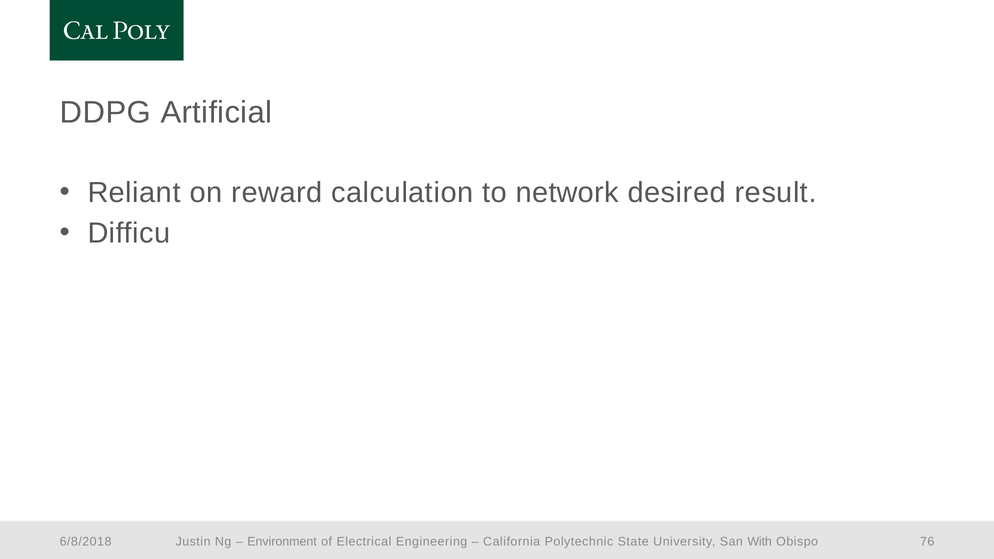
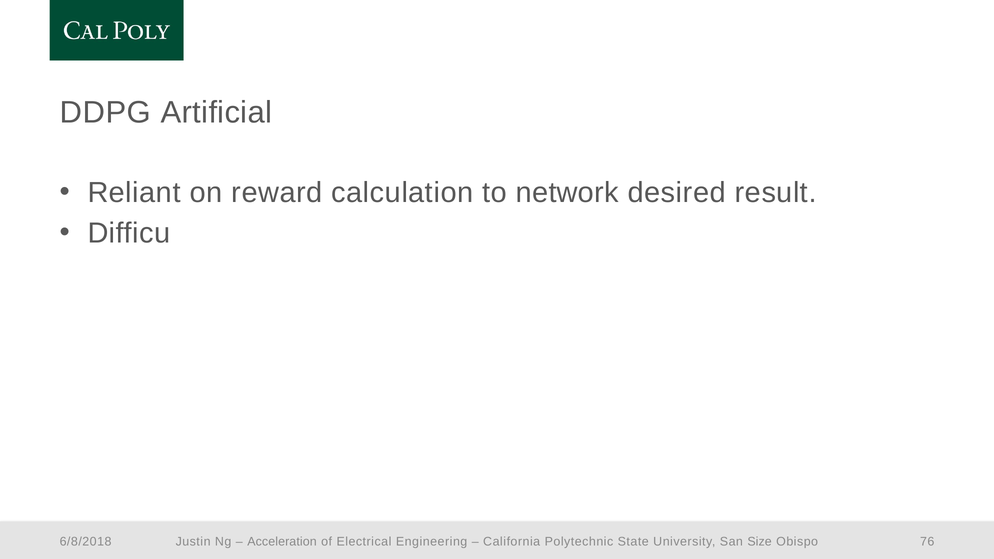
Environment: Environment -> Acceleration
With: With -> Size
